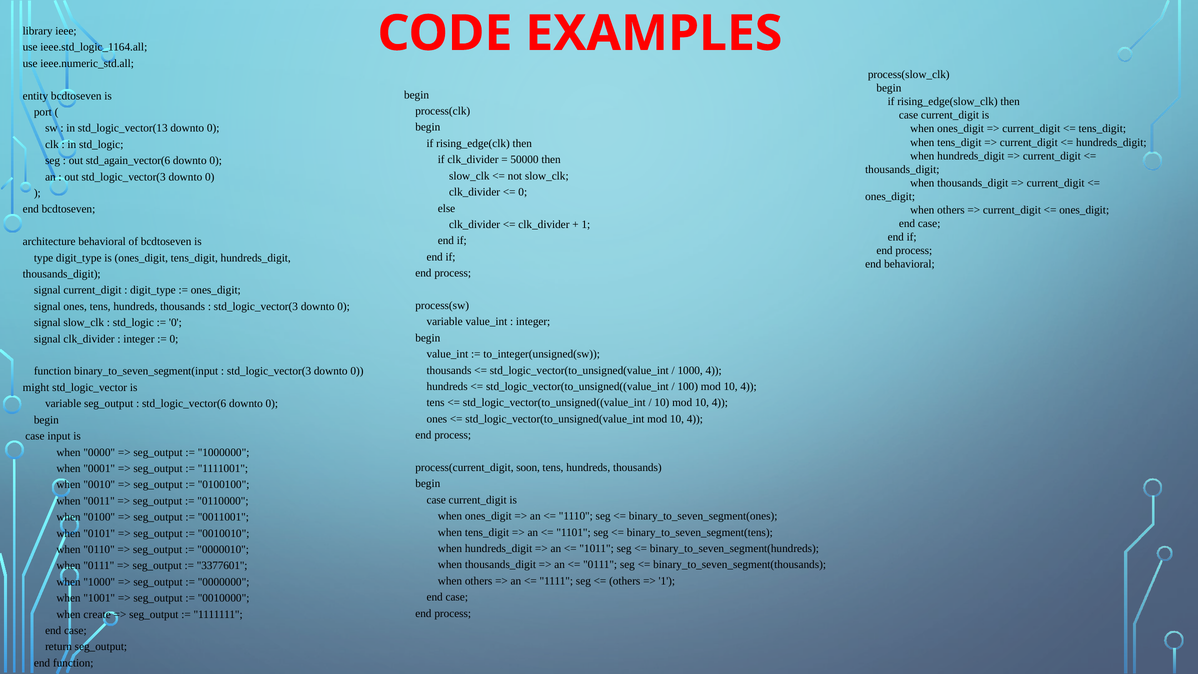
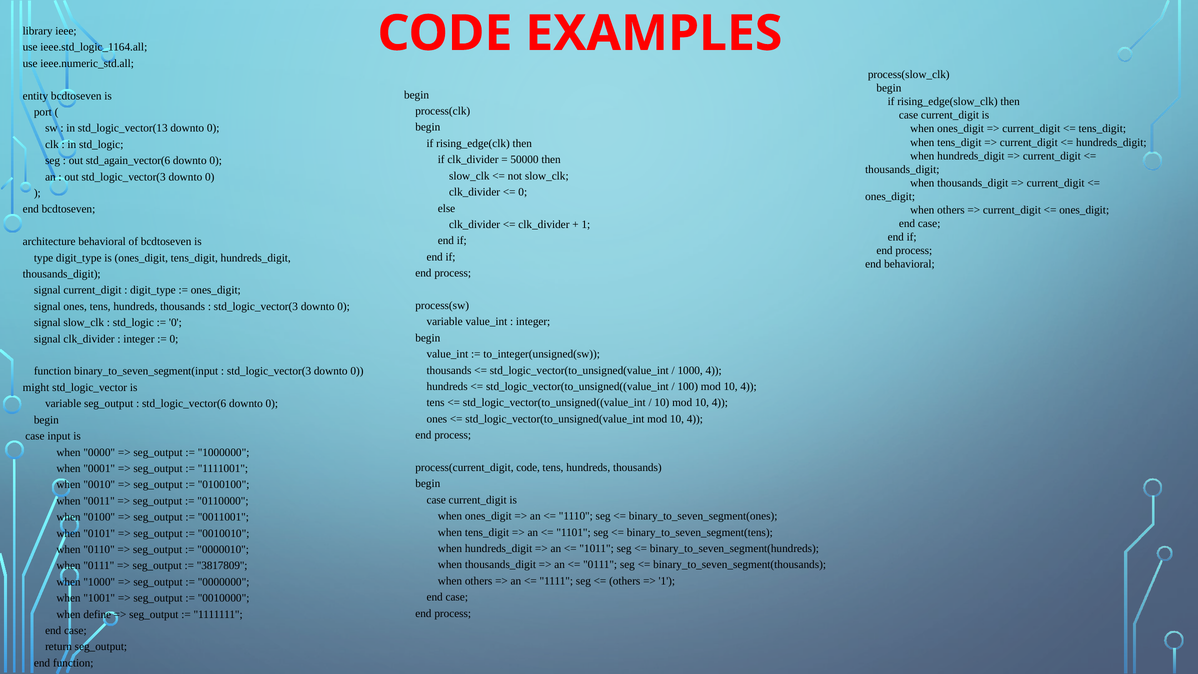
process(current_digit soon: soon -> code
3377601: 3377601 -> 3817809
create: create -> define
